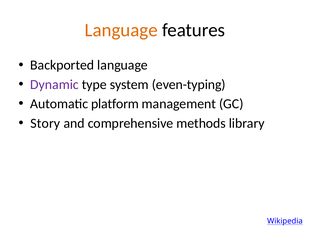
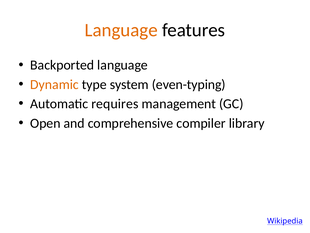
Dynamic colour: purple -> orange
platform: platform -> requires
Story: Story -> Open
methods: methods -> compiler
